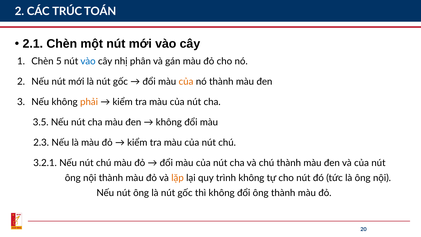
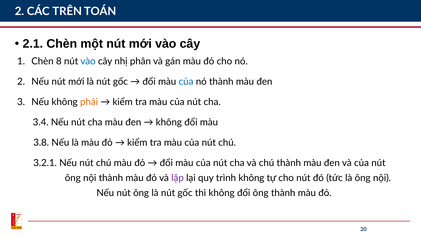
TRÚC: TRÚC -> TRÊN
5: 5 -> 8
của at (186, 81) colour: orange -> blue
3.5: 3.5 -> 3.4
2.3: 2.3 -> 3.8
lặp colour: orange -> purple
